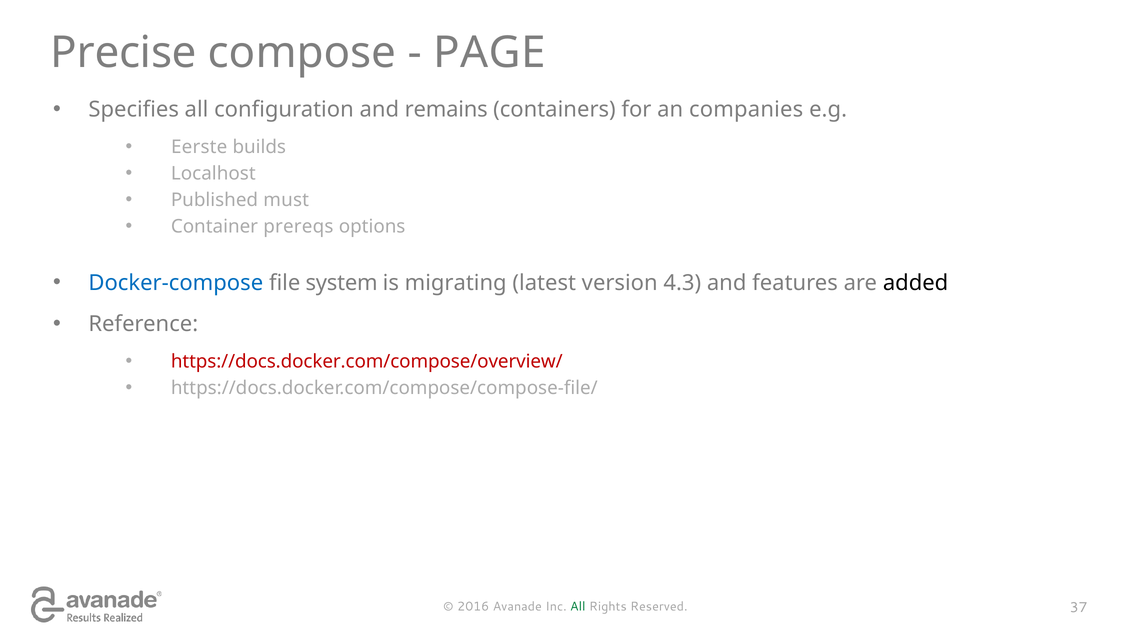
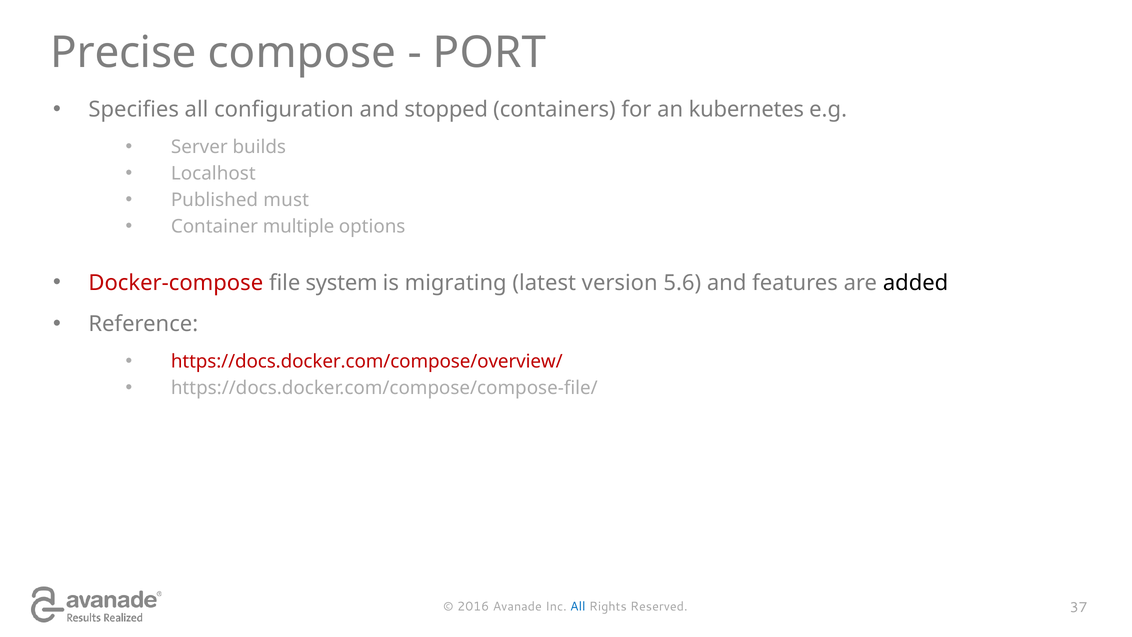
PAGE: PAGE -> PORT
remains: remains -> stopped
companies: companies -> kubernetes
Eerste: Eerste -> Server
prereqs: prereqs -> multiple
Docker-compose colour: blue -> red
4.3: 4.3 -> 5.6
All at (578, 606) colour: green -> blue
